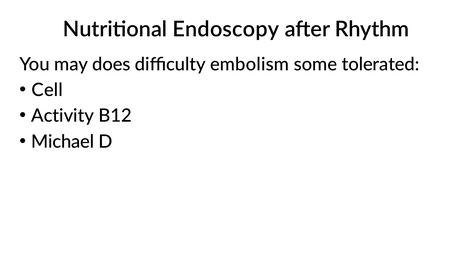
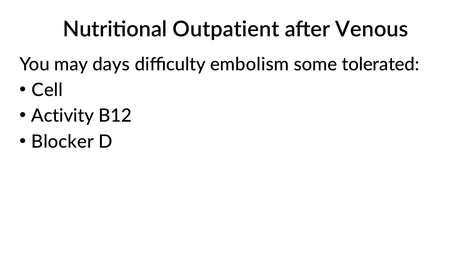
Endoscopy: Endoscopy -> Outpatient
Rhythm: Rhythm -> Venous
does: does -> days
Michael: Michael -> Blocker
